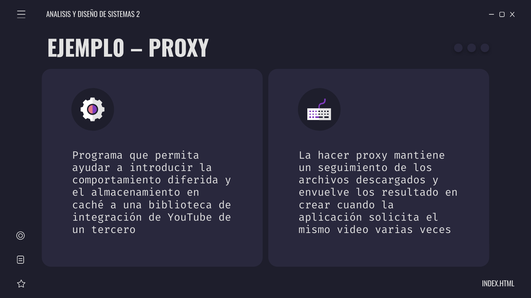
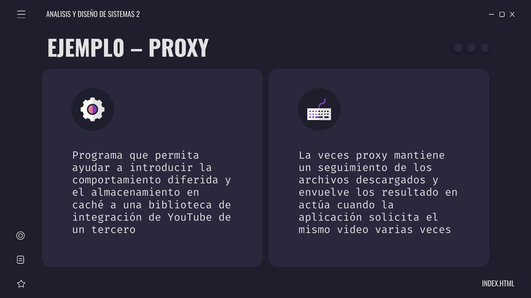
La hacer: hacer -> veces
crear: crear -> actúa
